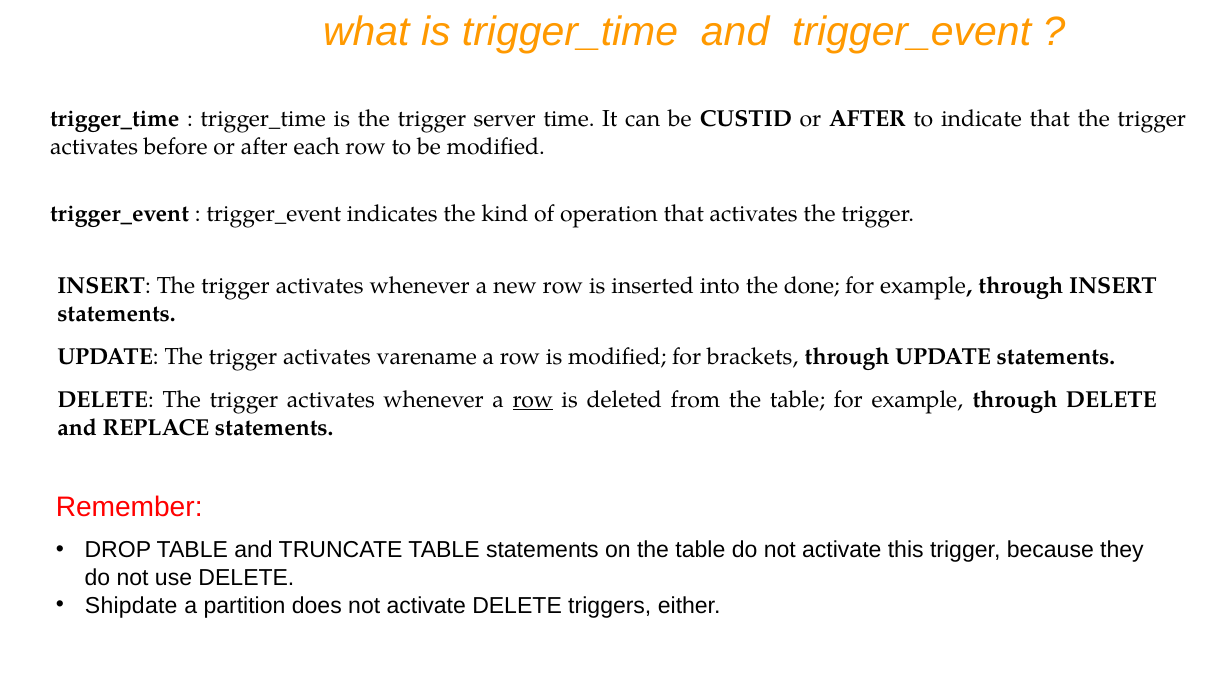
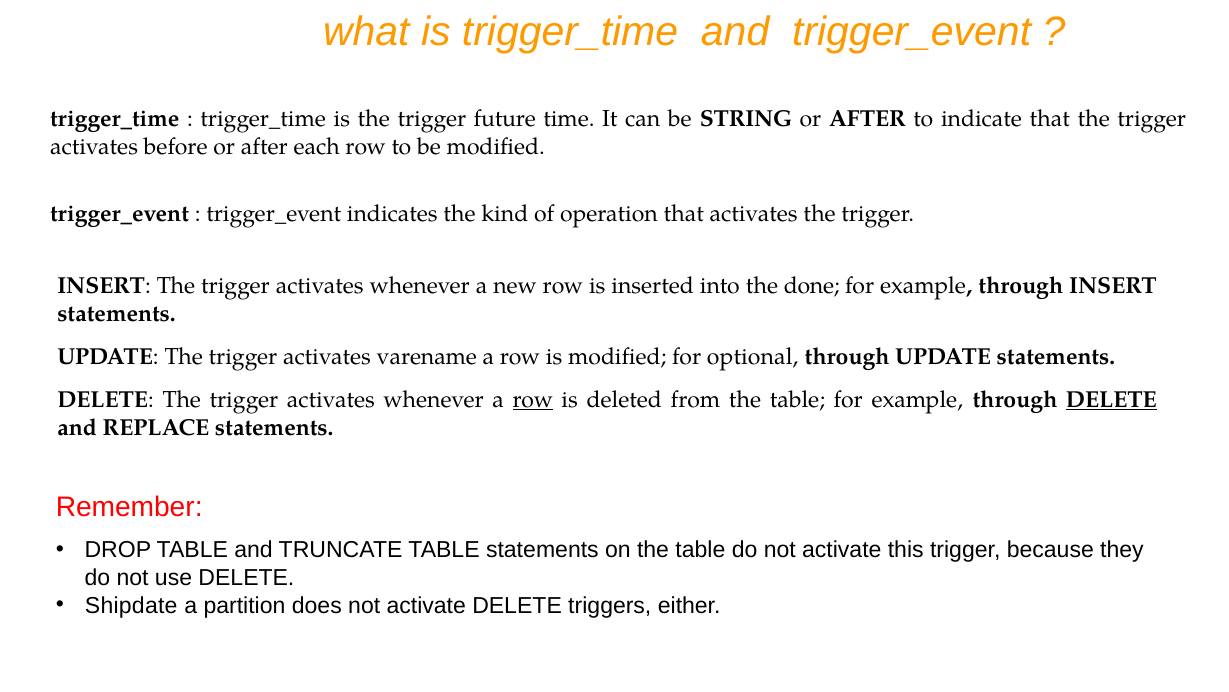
server: server -> future
CUSTID: CUSTID -> STRING
brackets: brackets -> optional
DELETE at (1111, 399) underline: none -> present
